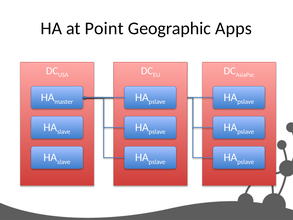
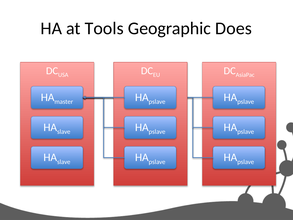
Point: Point -> Tools
Apps: Apps -> Does
